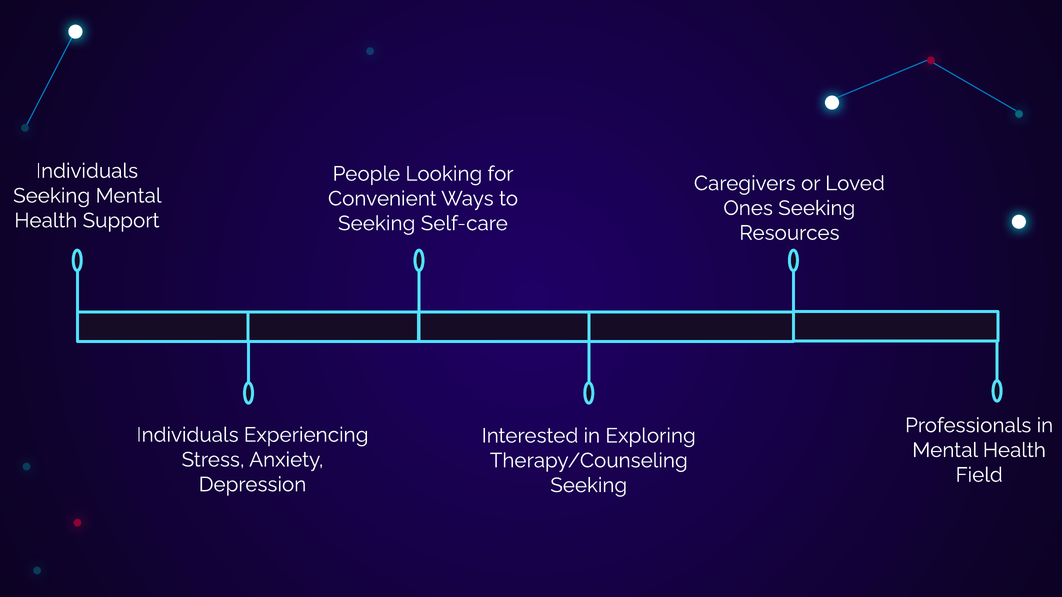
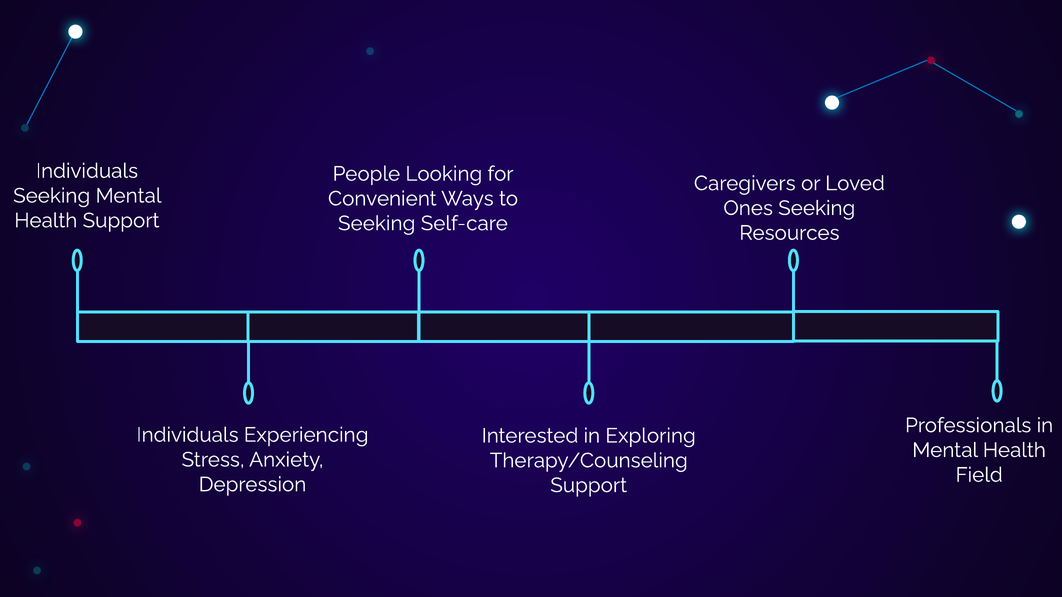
Seeking at (589, 486): Seeking -> Support
